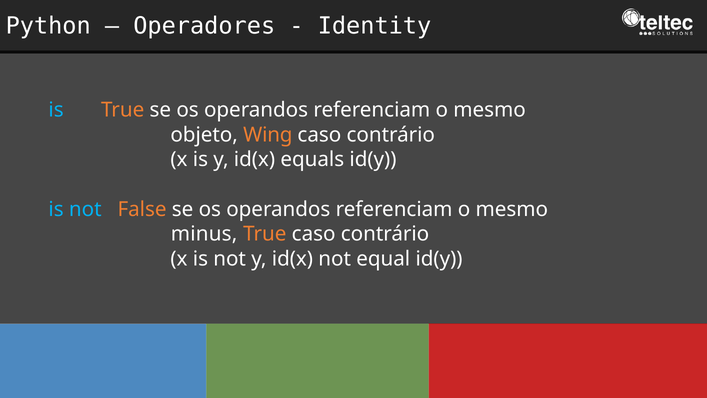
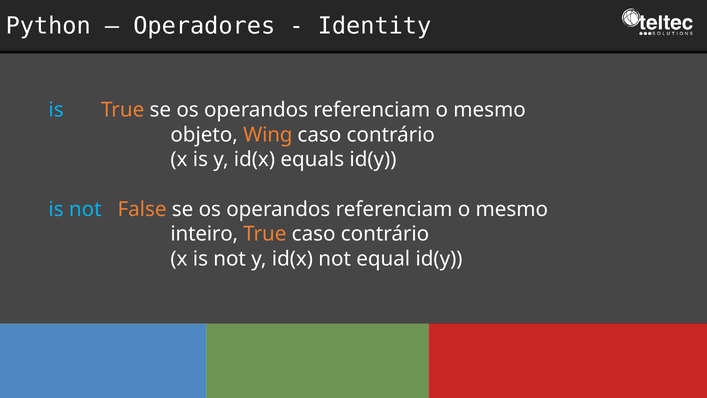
minus: minus -> inteiro
